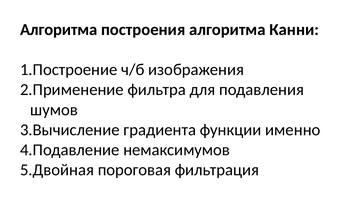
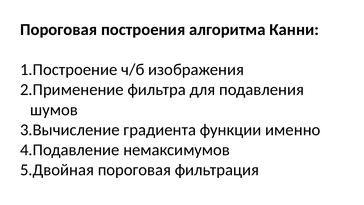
Алгоритма at (59, 30): Алгоритма -> Пороговая
